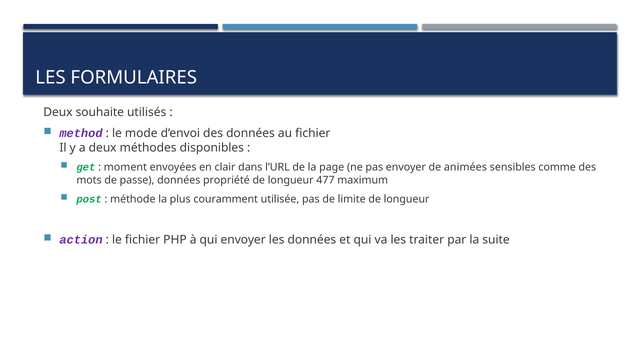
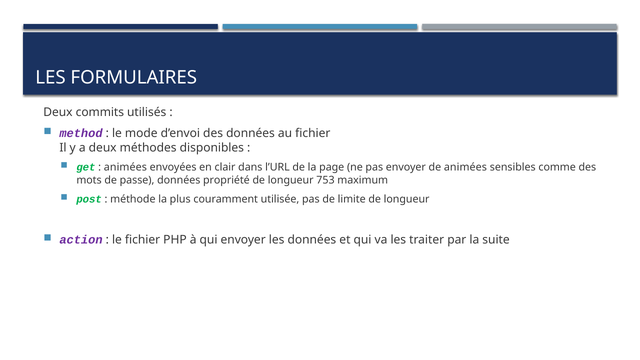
souhaite: souhaite -> commits
moment at (125, 167): moment -> animées
477: 477 -> 753
